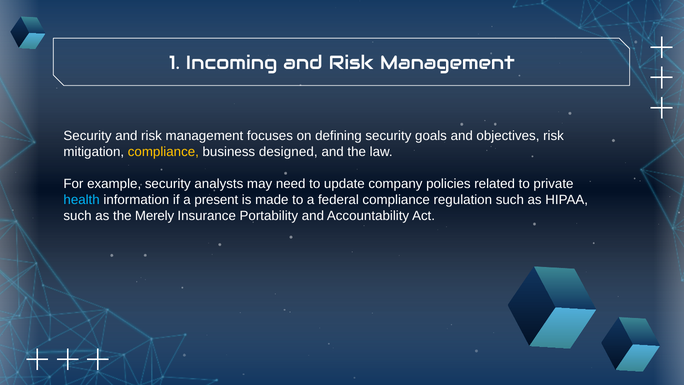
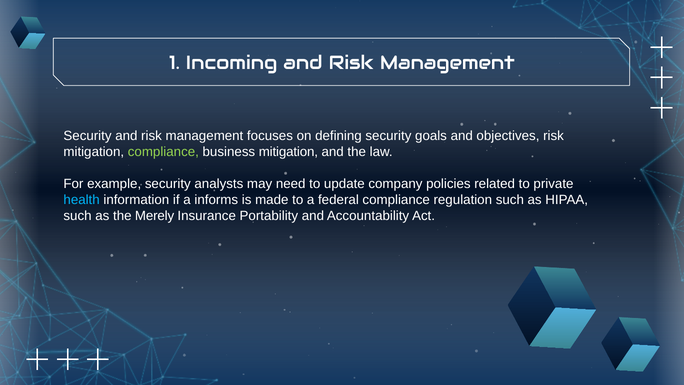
compliance at (163, 152) colour: yellow -> light green
business designed: designed -> mitigation
present: present -> informs
